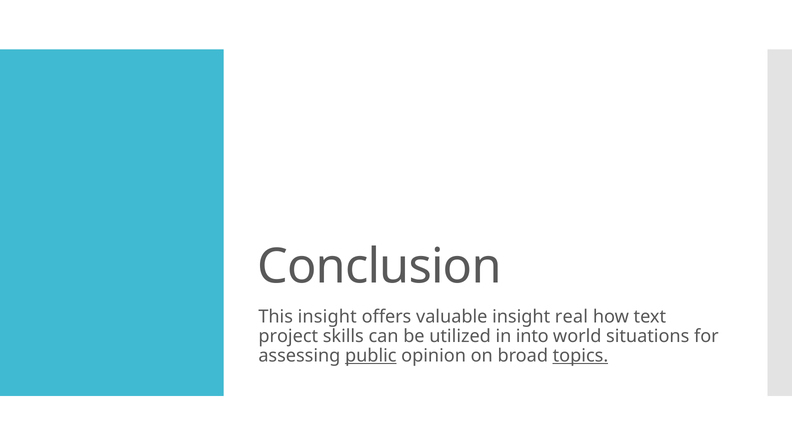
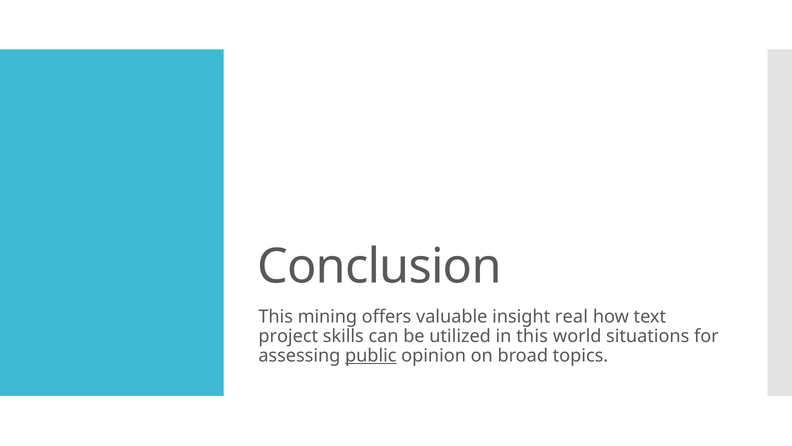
This insight: insight -> mining
in into: into -> this
topics underline: present -> none
